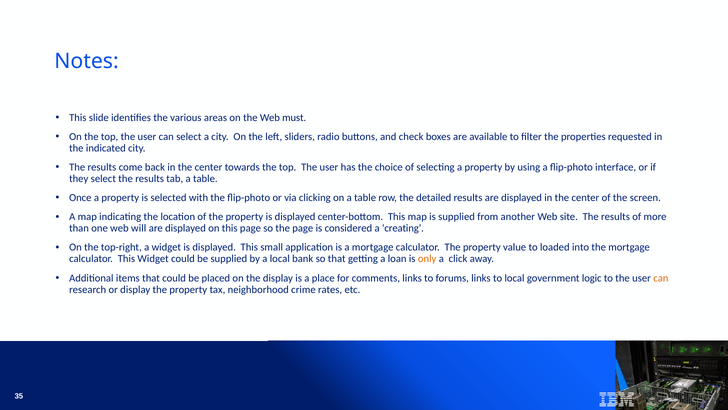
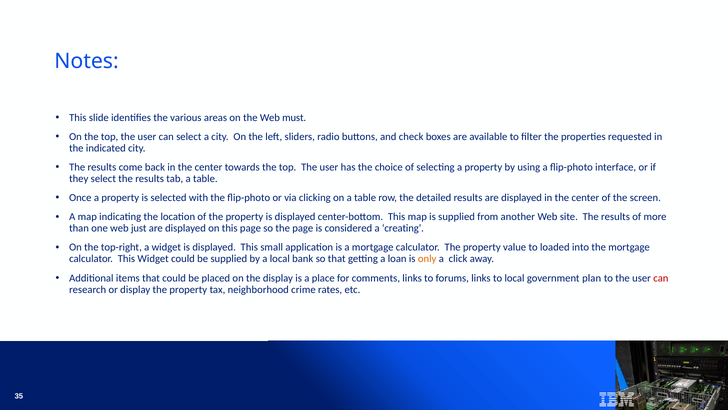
will: will -> just
logic: logic -> plan
can at (661, 278) colour: orange -> red
